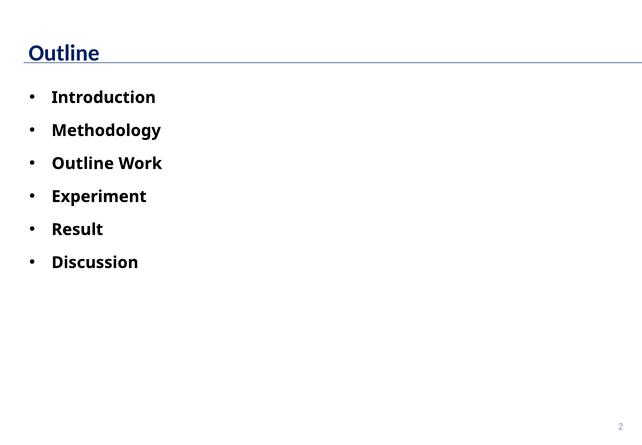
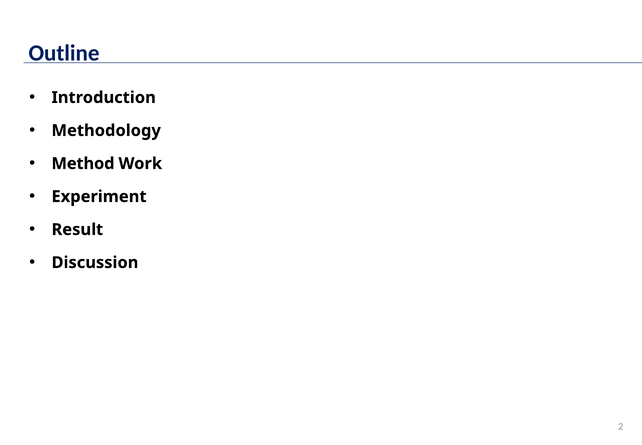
Outline at (83, 163): Outline -> Method
